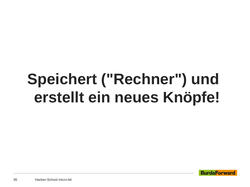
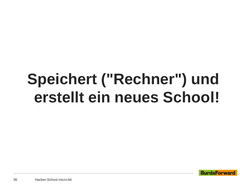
Knöpfe: Knöpfe -> School
